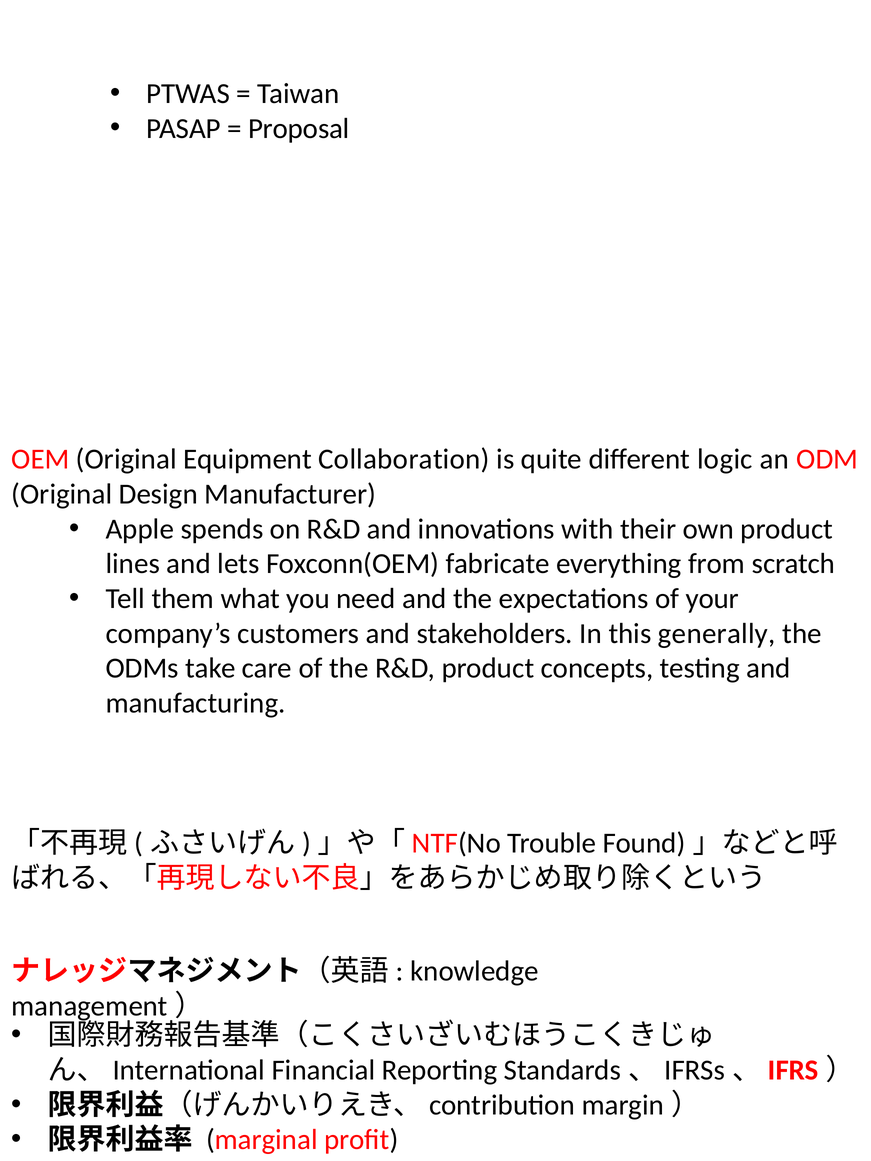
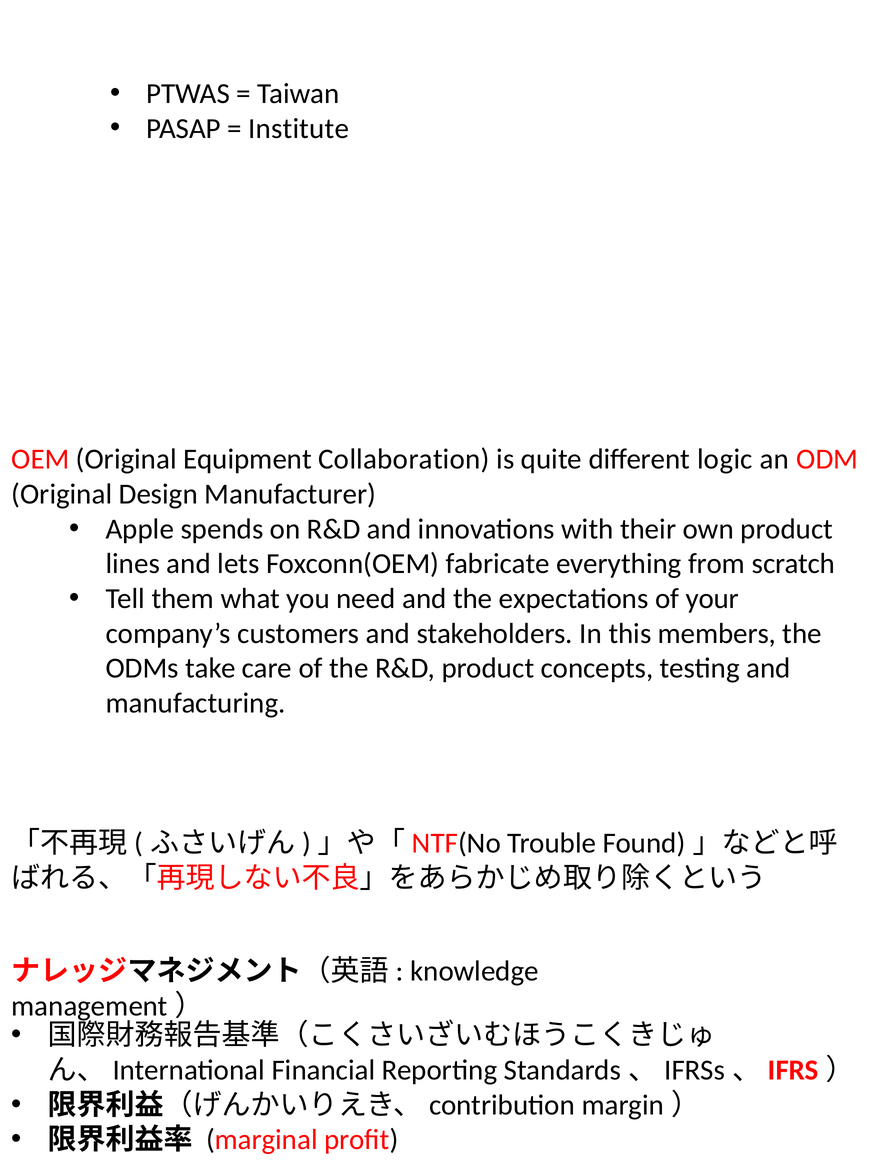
Proposal: Proposal -> Institute
generally: generally -> members
